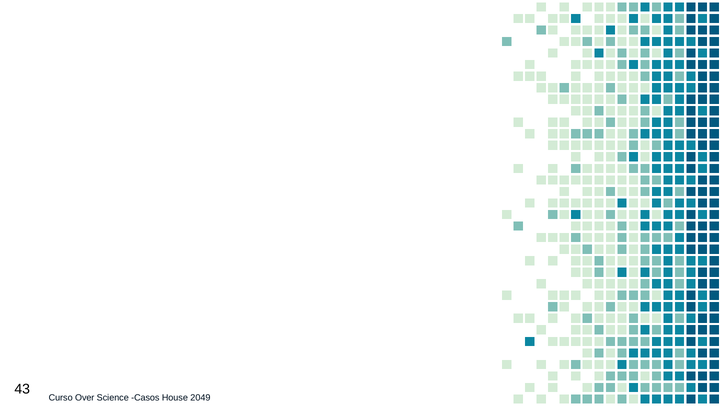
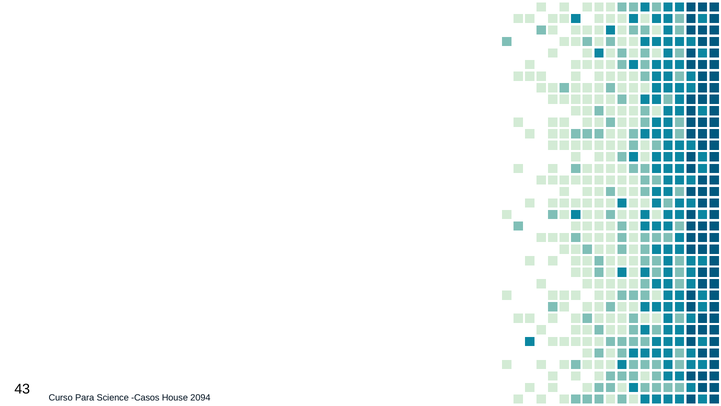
Over: Over -> Para
2049: 2049 -> 2094
